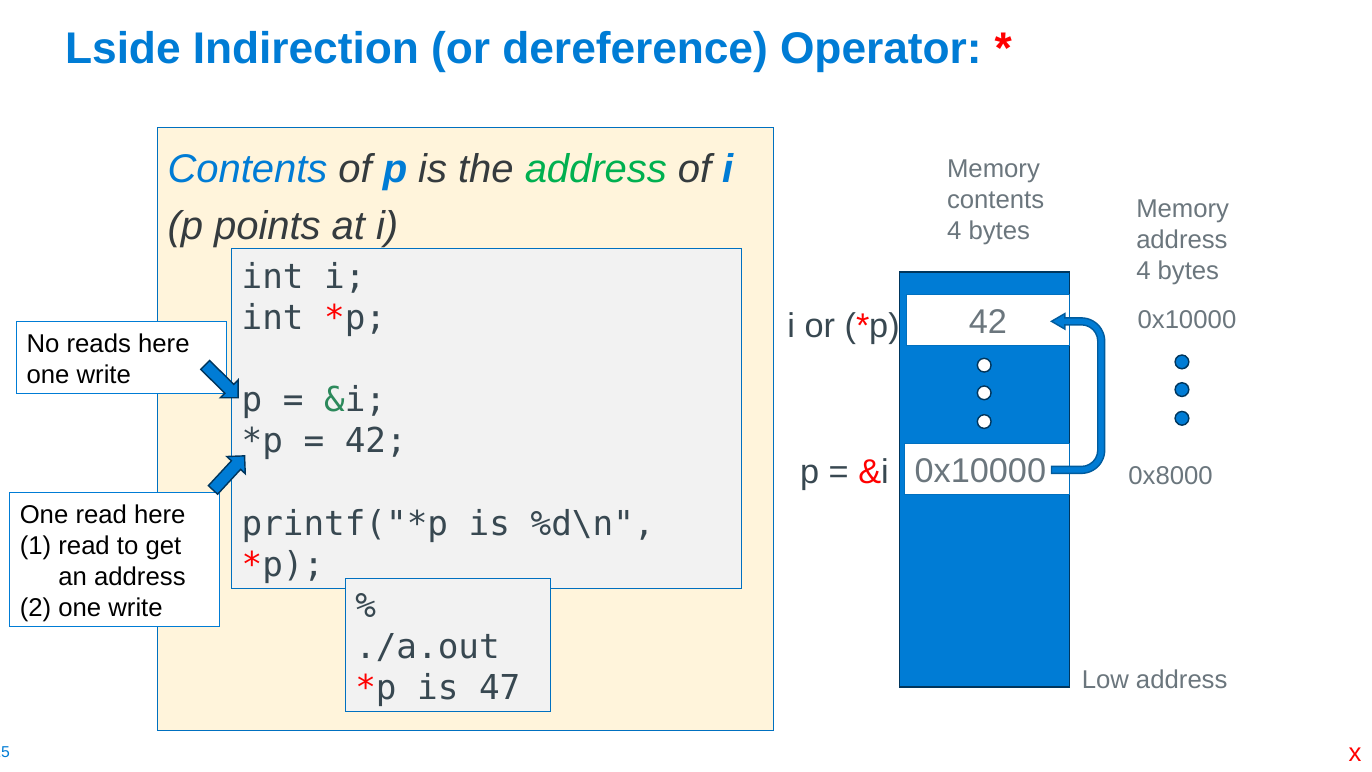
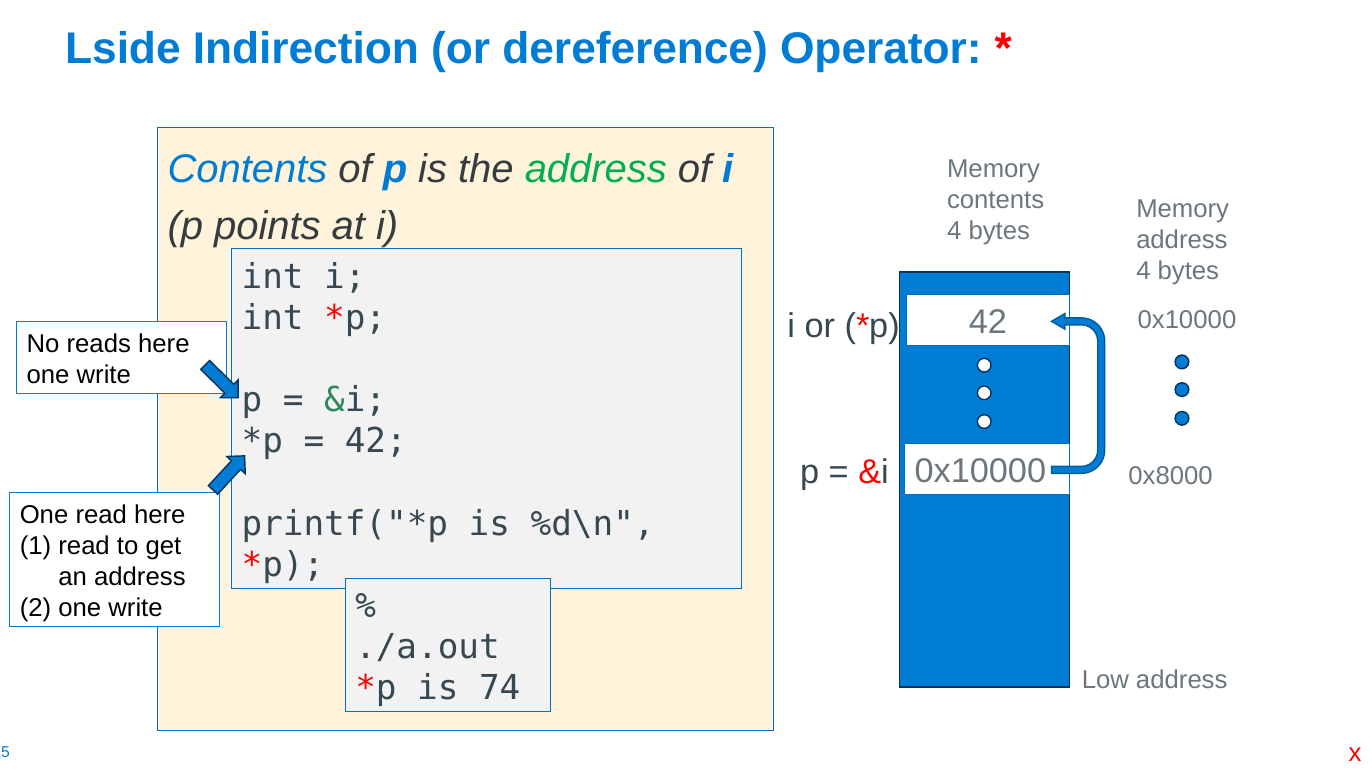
47: 47 -> 74
